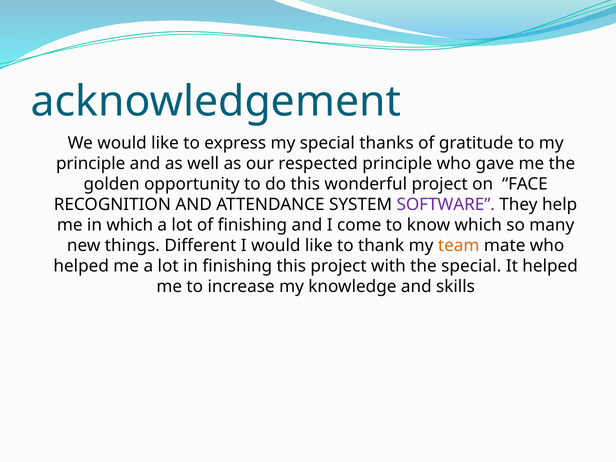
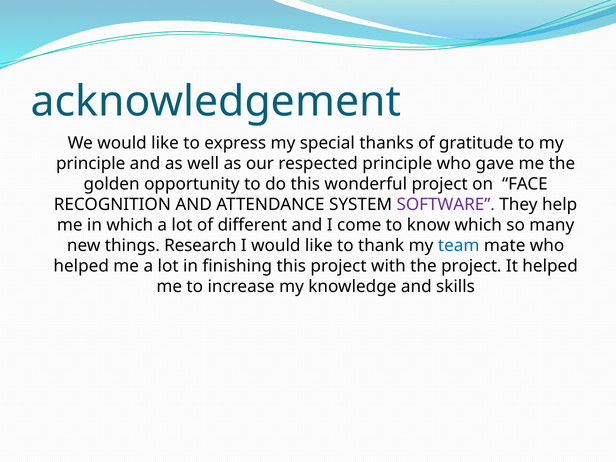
of finishing: finishing -> different
Different: Different -> Research
team colour: orange -> blue
the special: special -> project
